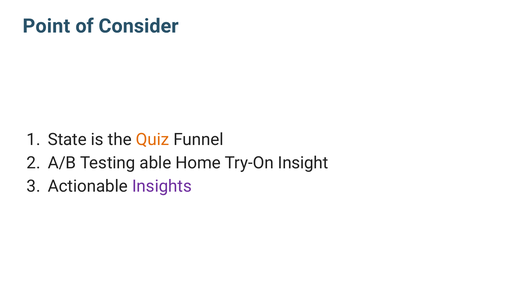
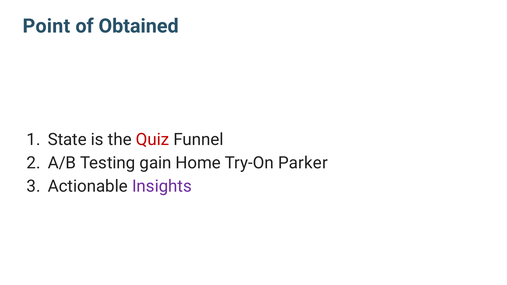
Consider: Consider -> Obtained
Quiz colour: orange -> red
able: able -> gain
Insight: Insight -> Parker
